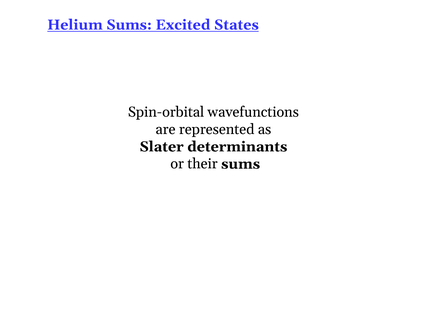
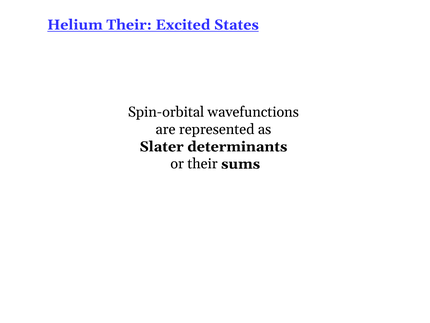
Helium Sums: Sums -> Their
